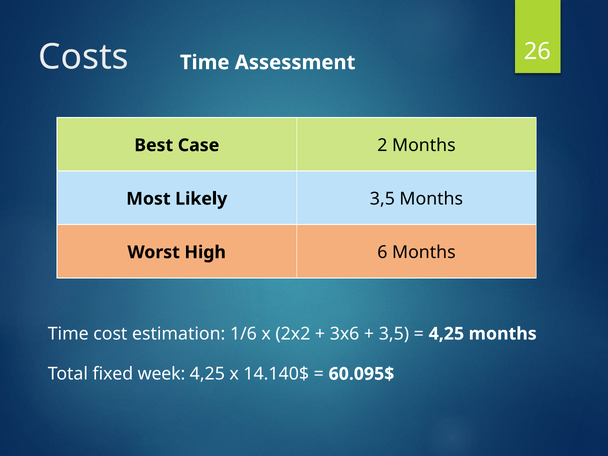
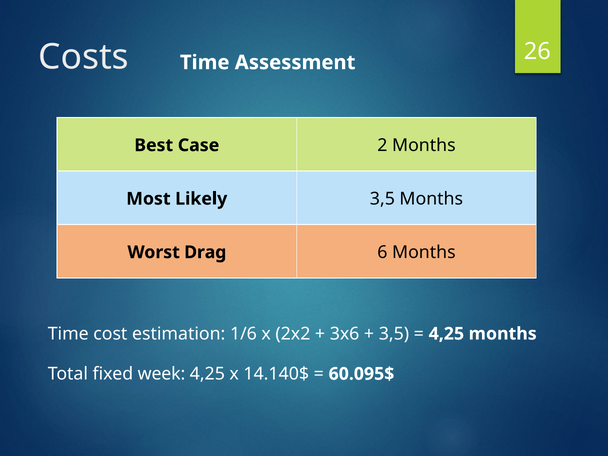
High: High -> Drag
